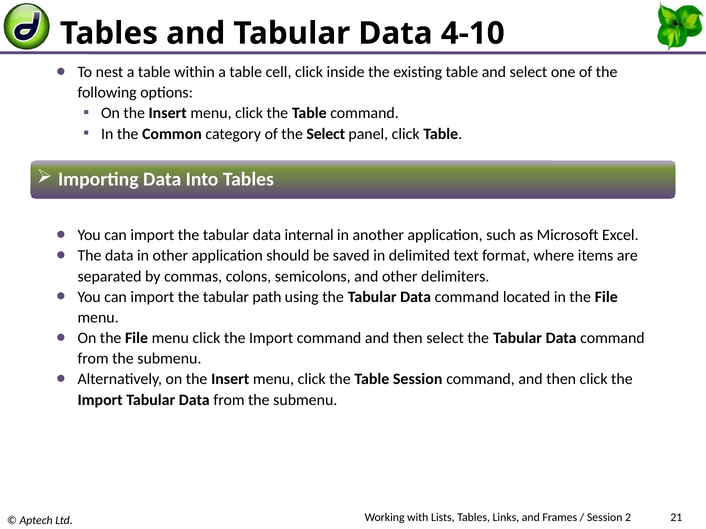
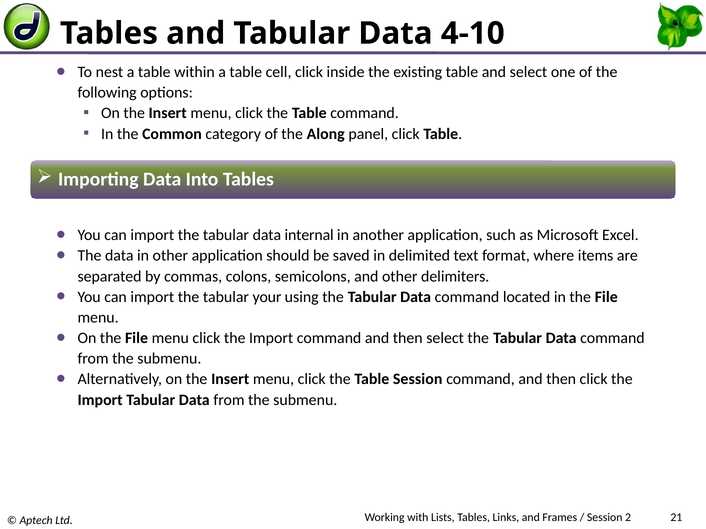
the Select: Select -> Along
path: path -> your
